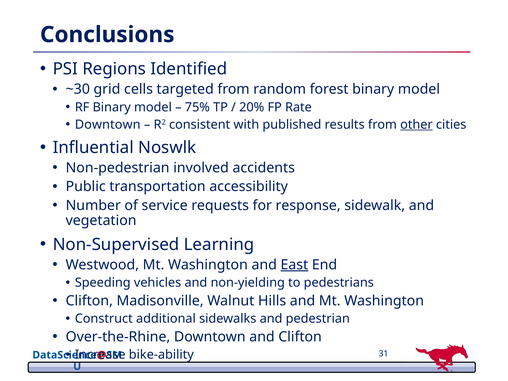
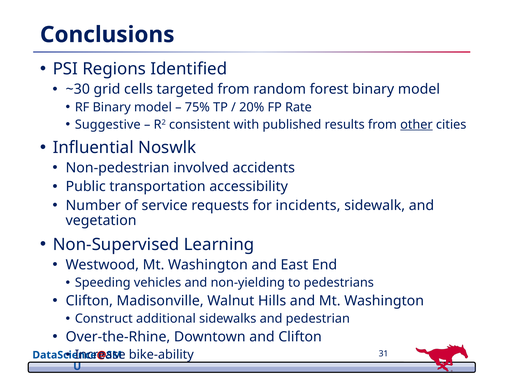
Downtown at (108, 125): Downtown -> Suggestive
response: response -> incidents
East underline: present -> none
